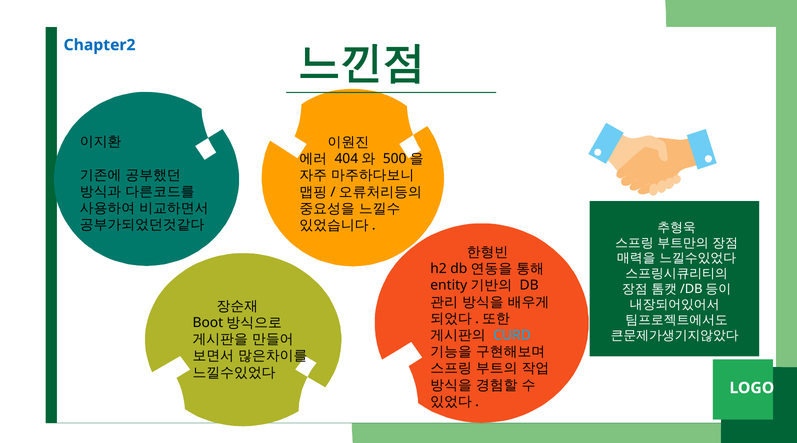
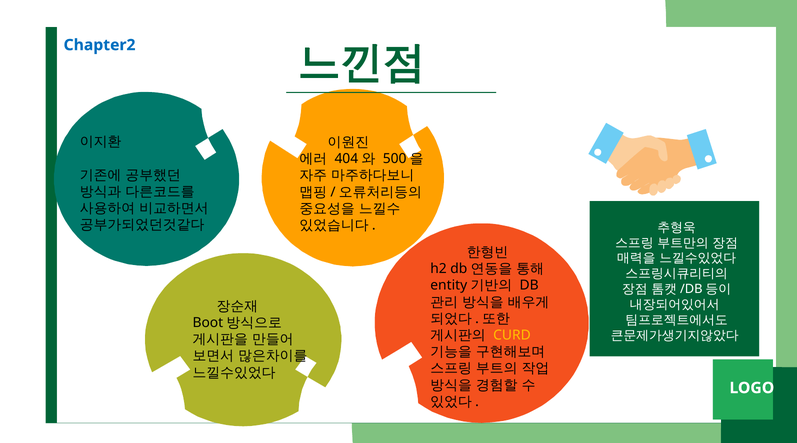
CURD colour: light blue -> yellow
